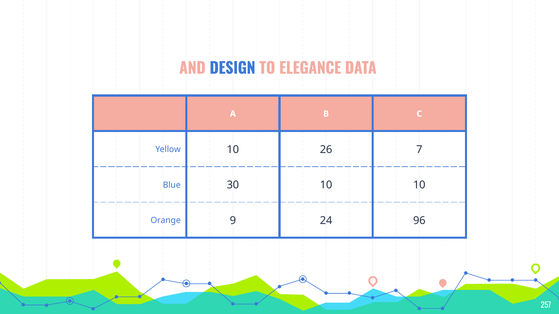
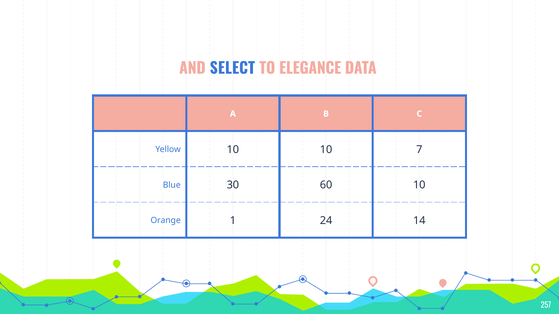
DESIGN: DESIGN -> SELECT
10 26: 26 -> 10
30 10: 10 -> 60
9: 9 -> 1
96: 96 -> 14
